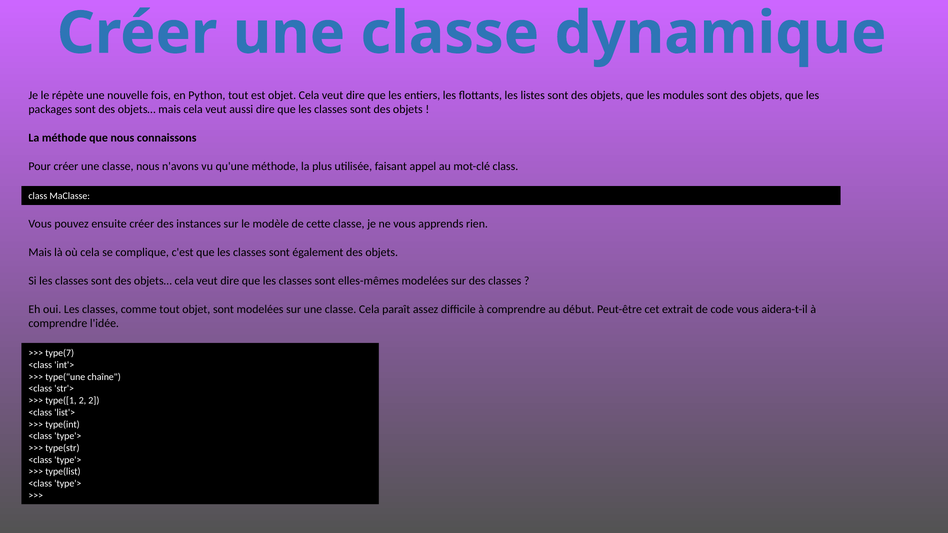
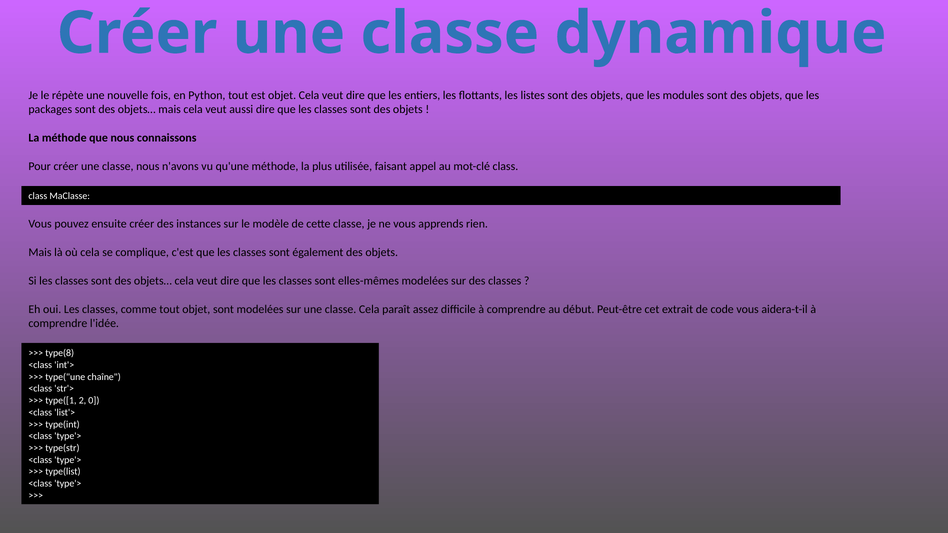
type(7: type(7 -> type(8
2 2: 2 -> 0
